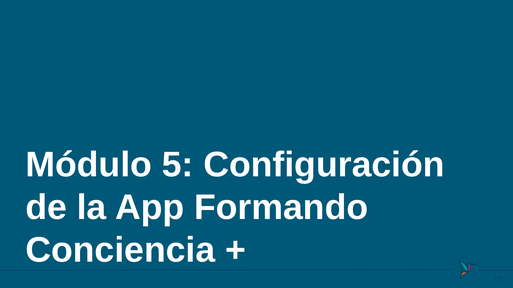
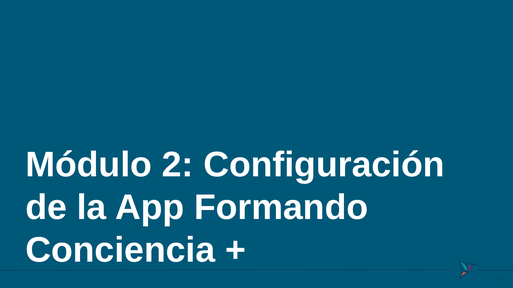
5: 5 -> 2
